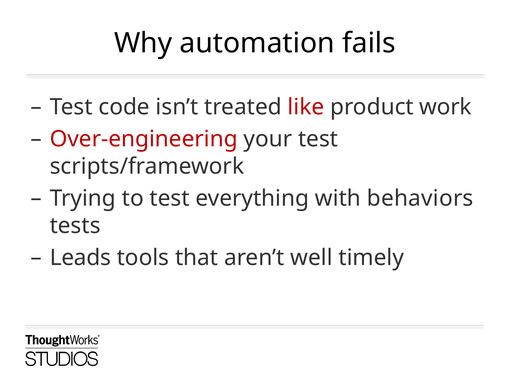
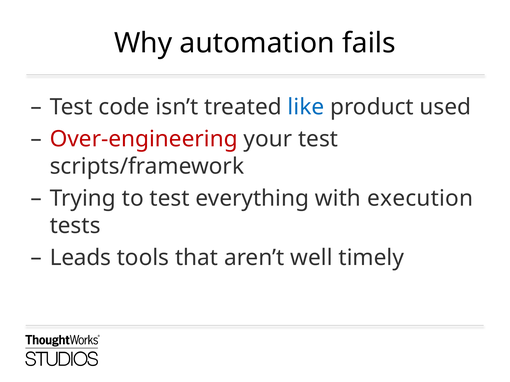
like colour: red -> blue
work: work -> used
behaviors: behaviors -> execution
